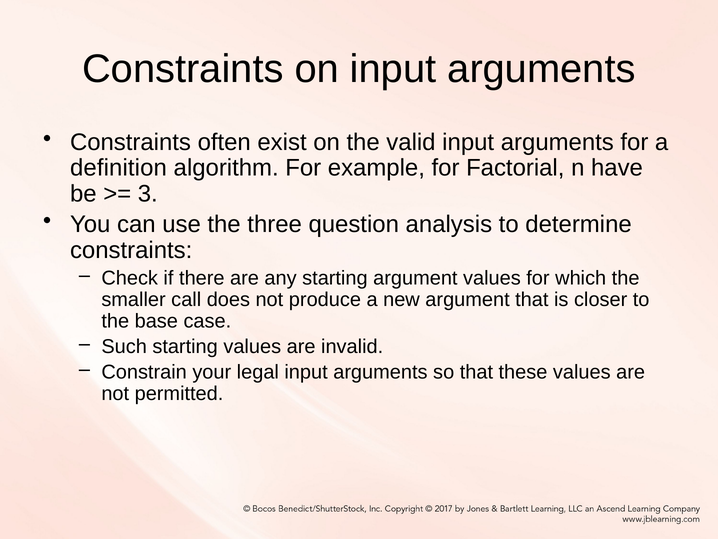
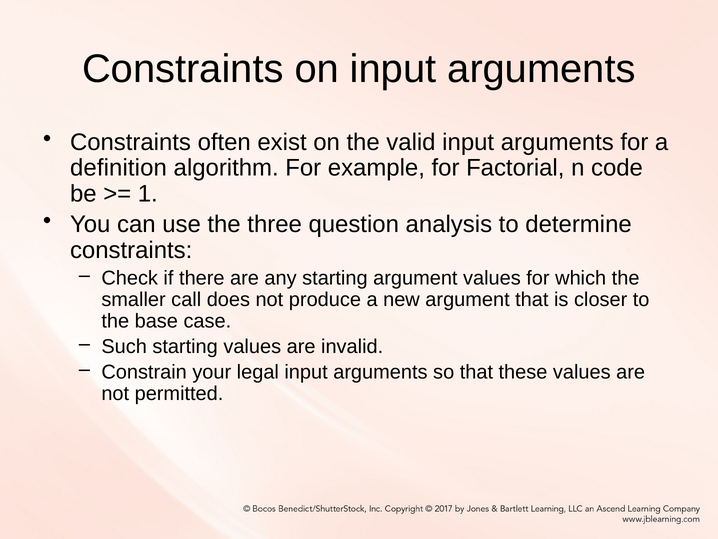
have: have -> code
3: 3 -> 1
